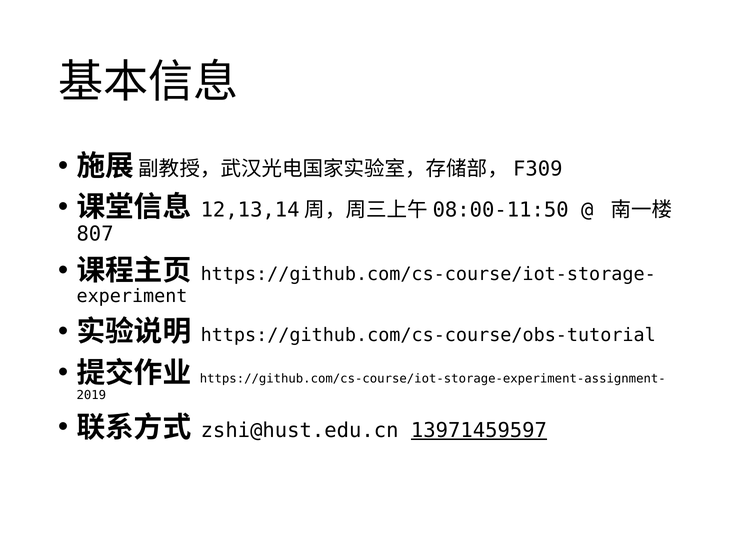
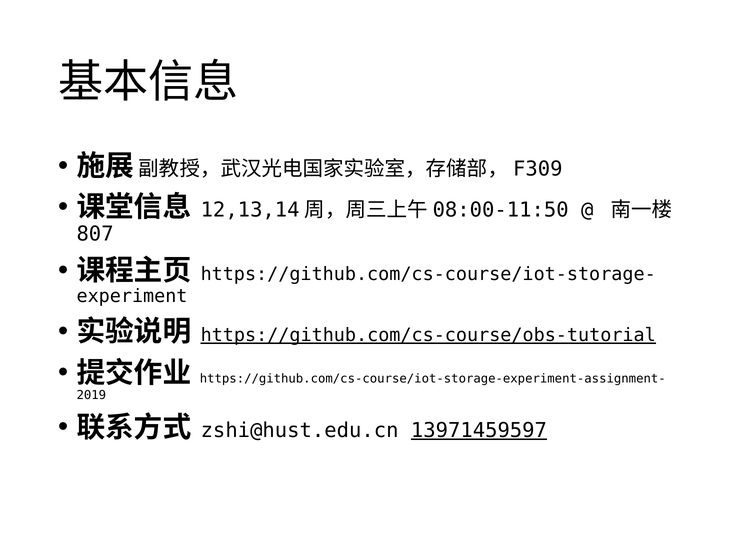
https://github.com/cs-course/obs-tutorial underline: none -> present
